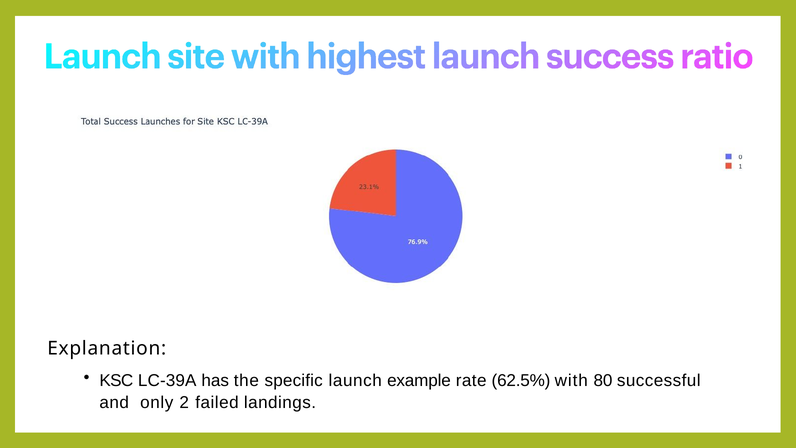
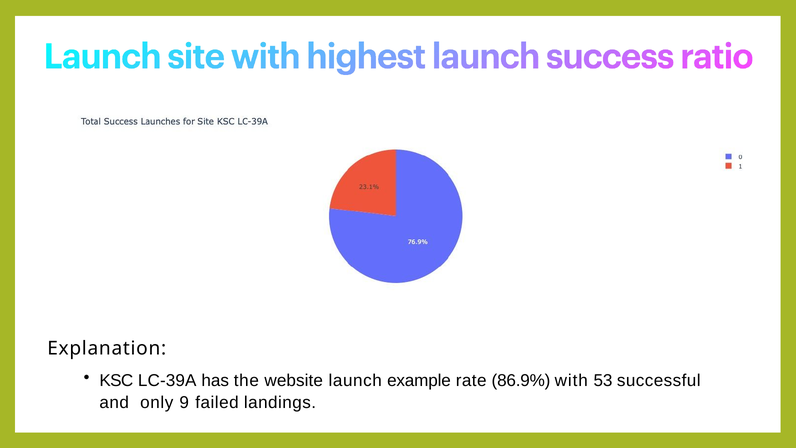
specific: specific -> website
62.5%: 62.5% -> 86.9%
80: 80 -> 53
2: 2 -> 9
